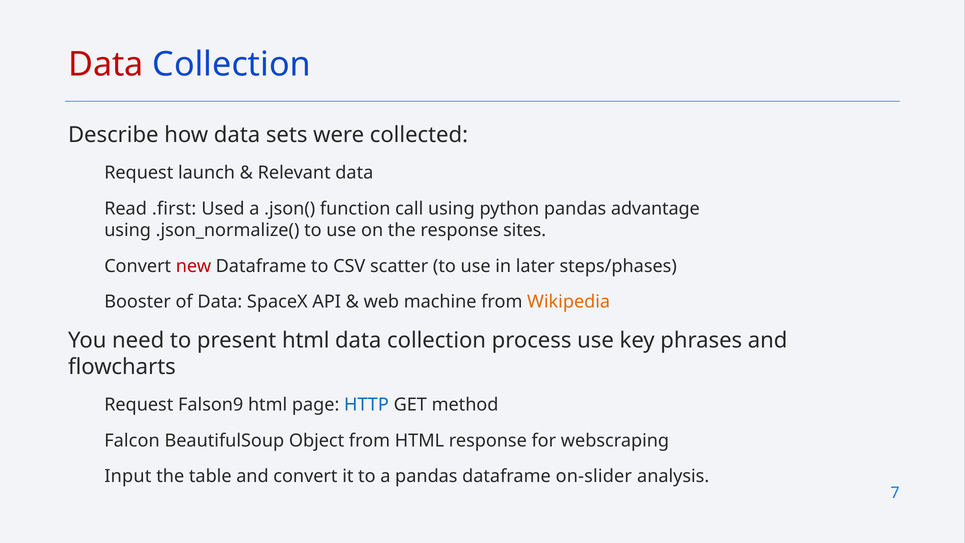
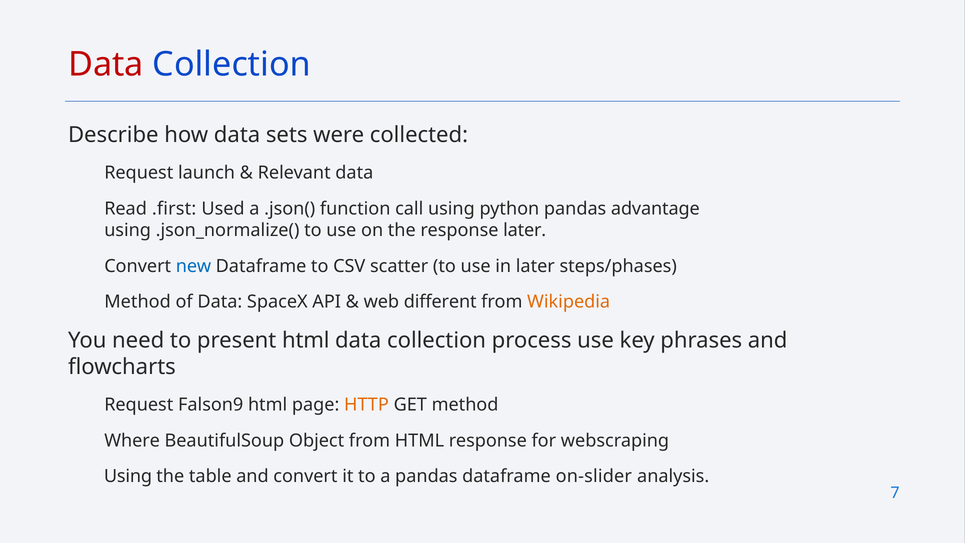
response sites: sites -> later
new colour: red -> blue
Booster at (138, 302): Booster -> Method
machine: machine -> different
HTTP colour: blue -> orange
Falcon: Falcon -> Where
Input at (128, 476): Input -> Using
